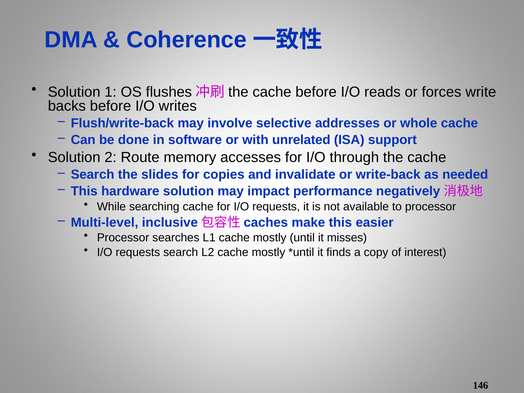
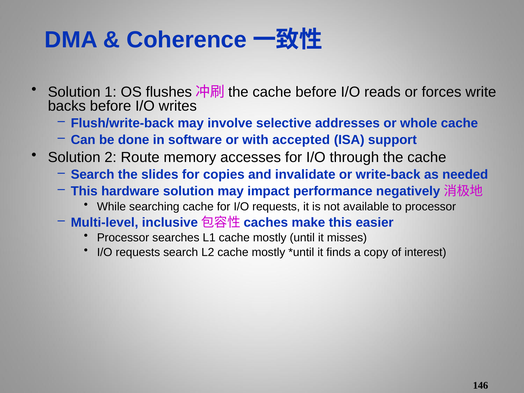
unrelated: unrelated -> accepted
